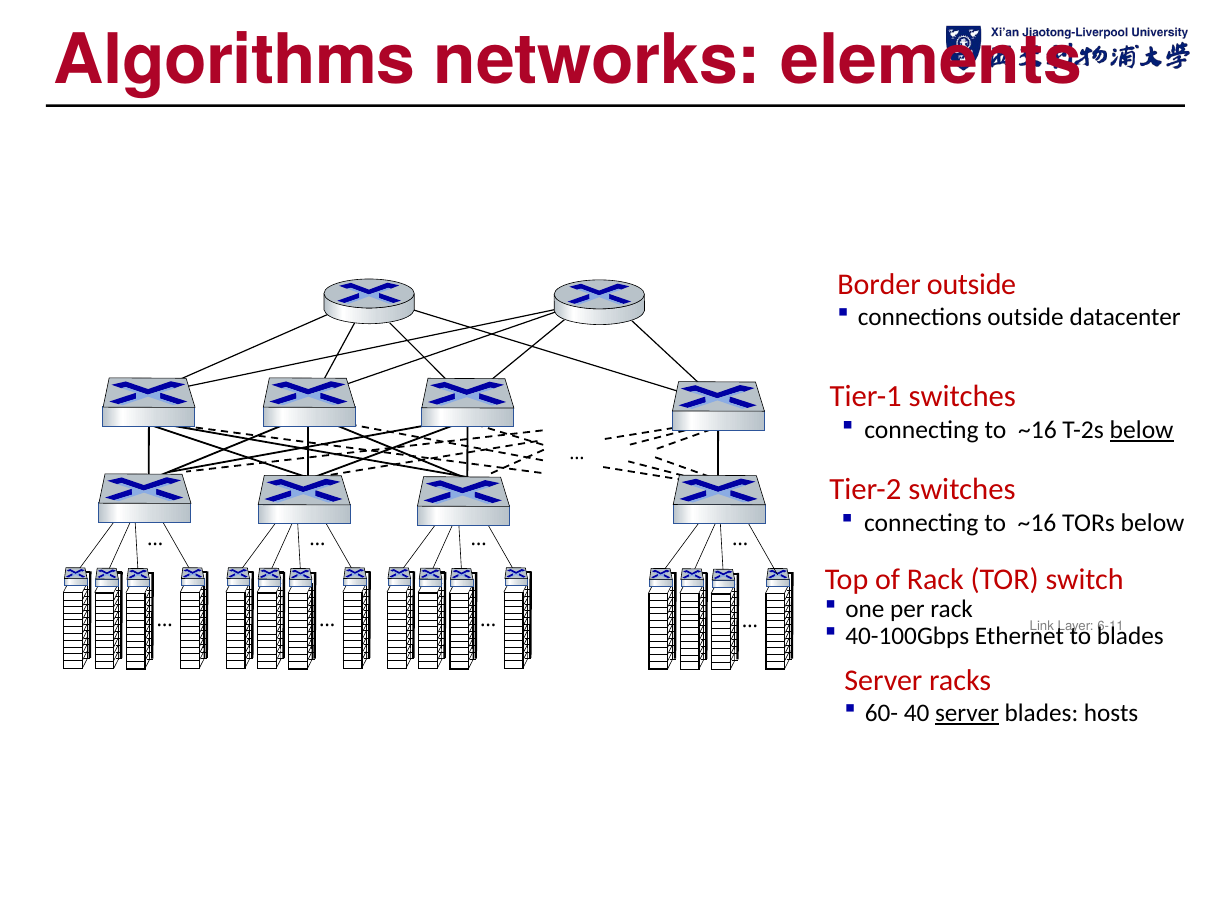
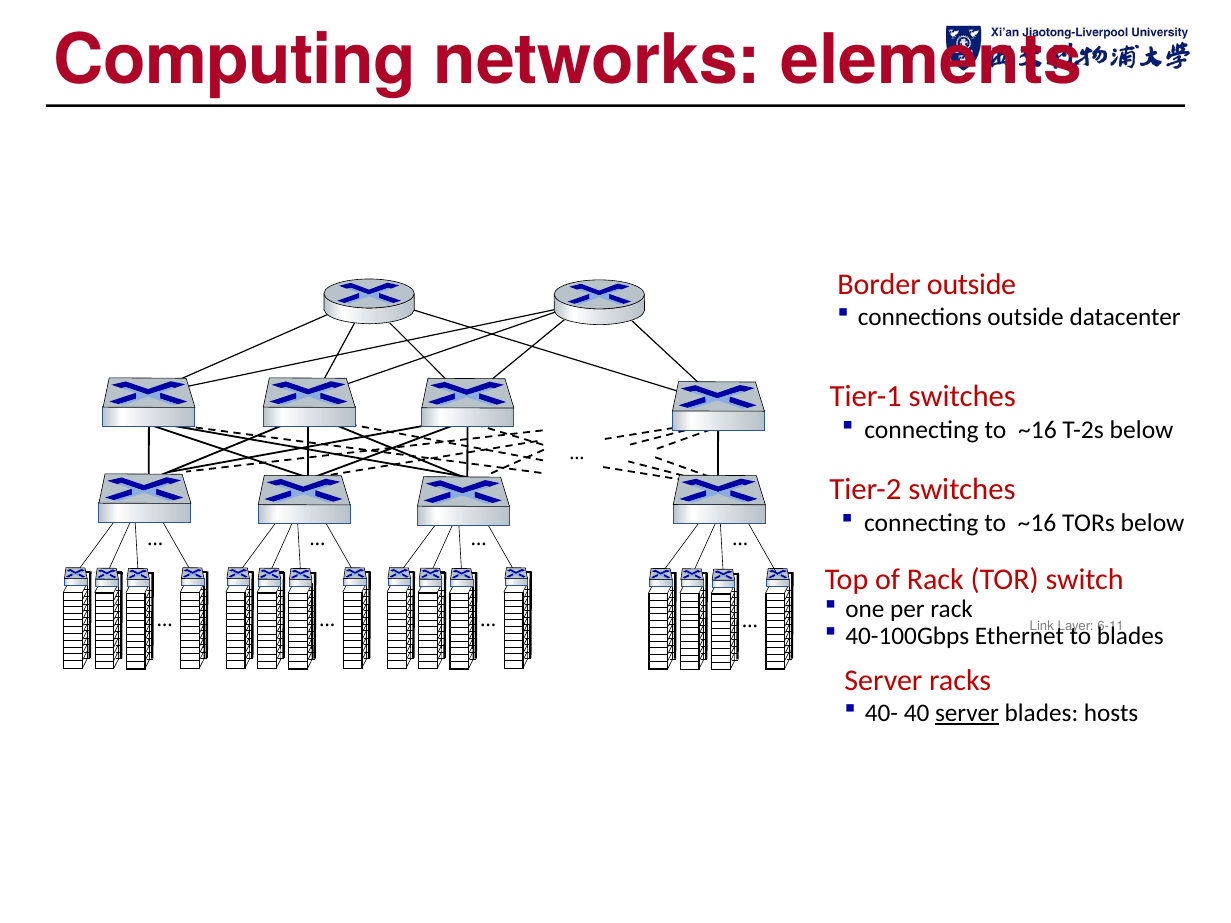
Algorithms: Algorithms -> Computing
below at (1142, 430) underline: present -> none
60-: 60- -> 40-
